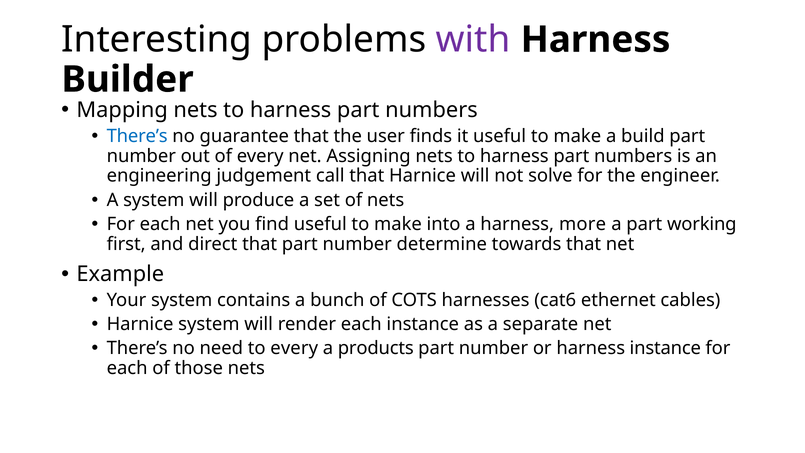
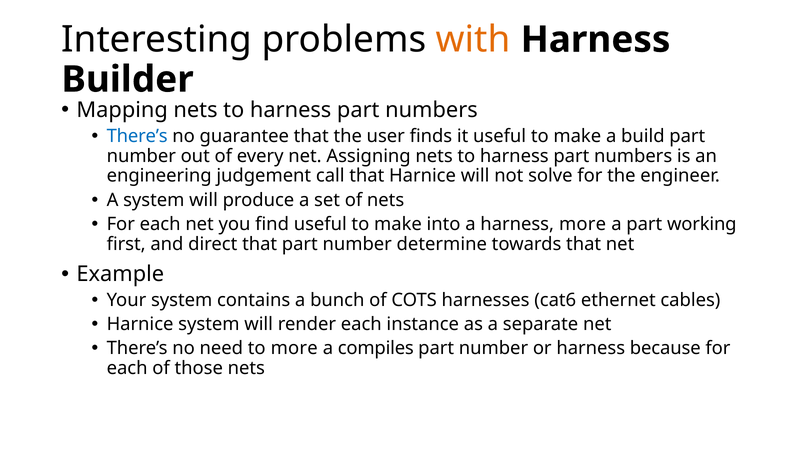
with colour: purple -> orange
to every: every -> more
products: products -> compiles
harness instance: instance -> because
